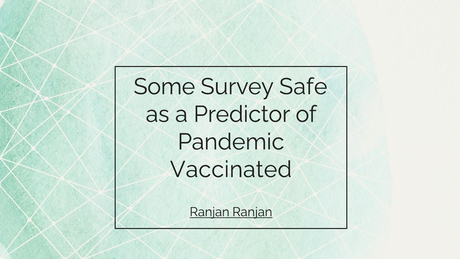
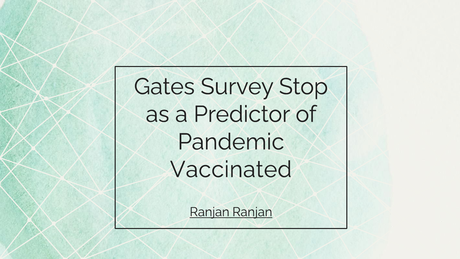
Some: Some -> Gates
Safe: Safe -> Stop
